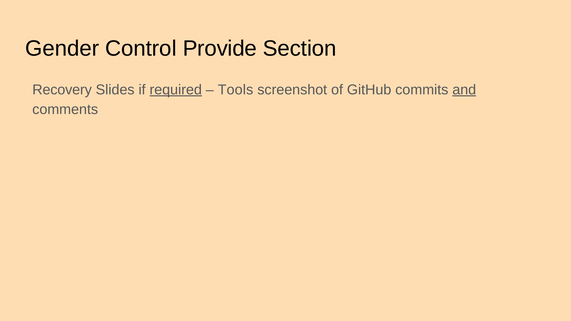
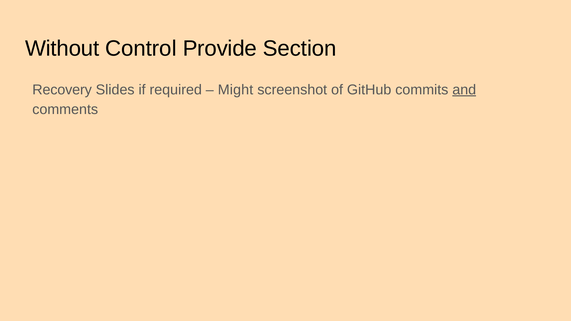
Gender: Gender -> Without
required underline: present -> none
Tools: Tools -> Might
